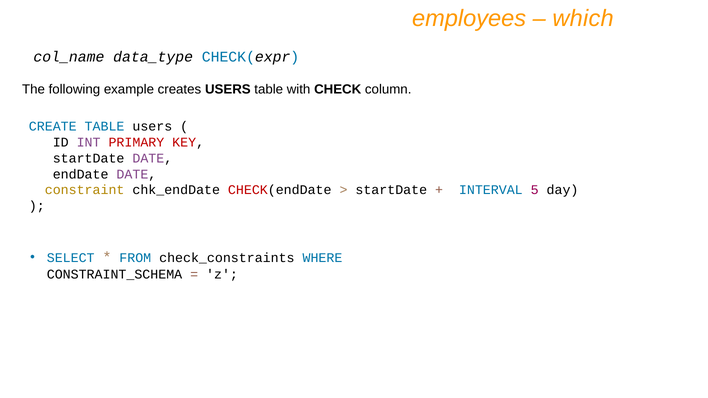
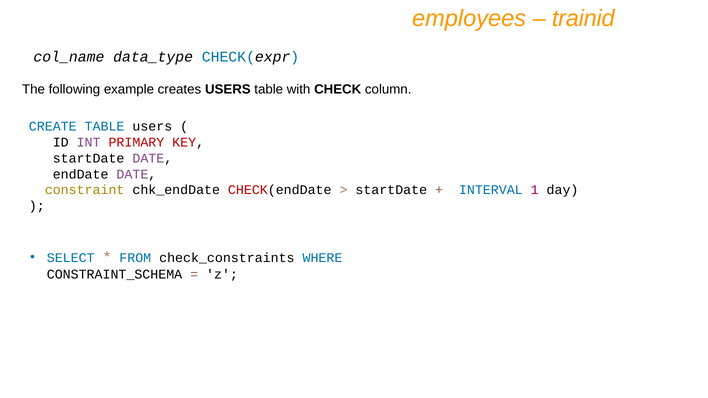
which: which -> trainid
5: 5 -> 1
